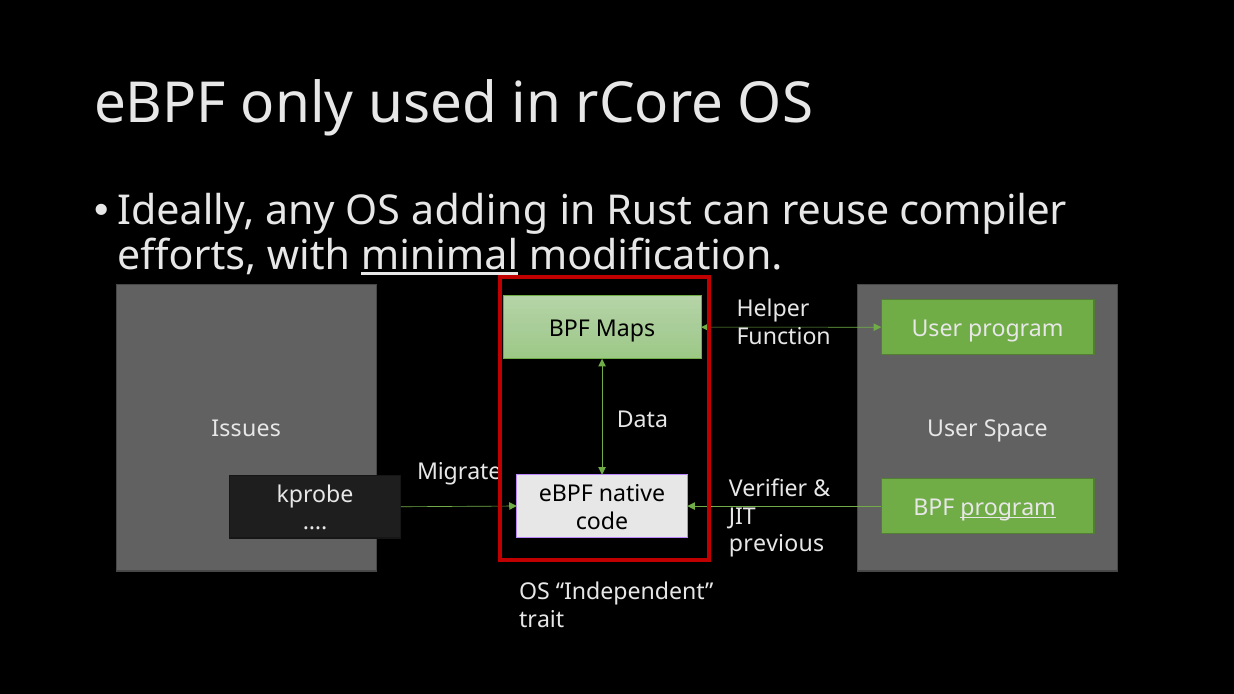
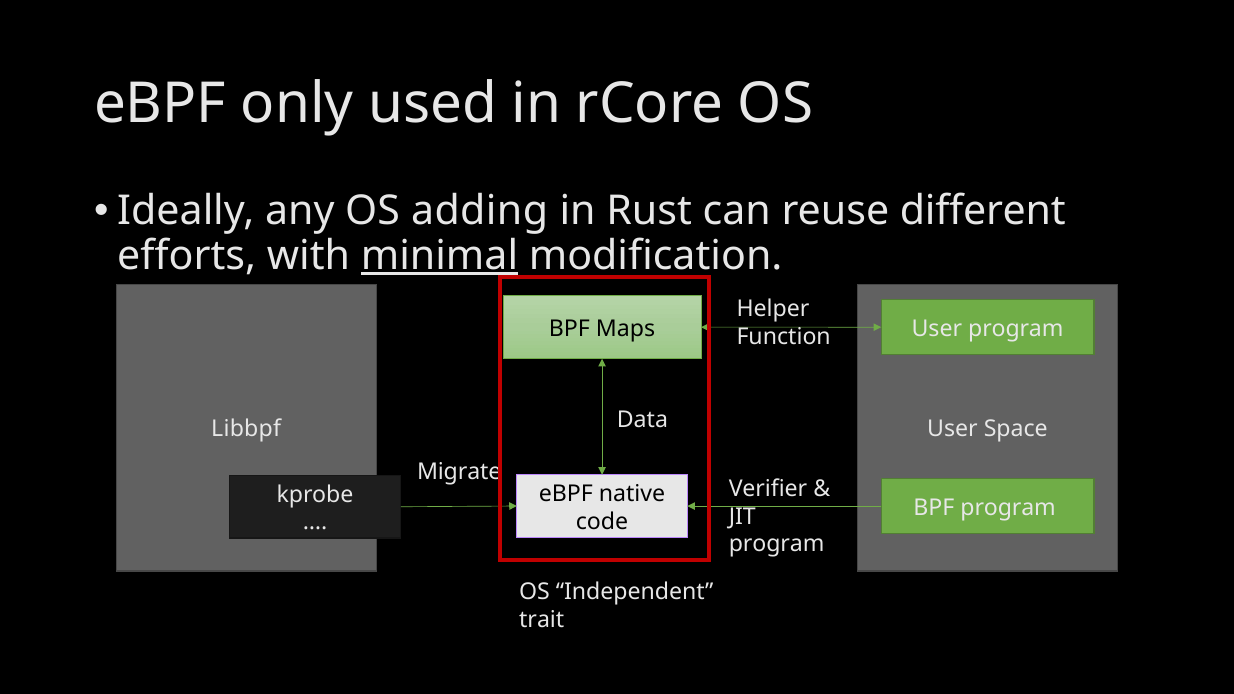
compiler: compiler -> different
Issues: Issues -> Libbpf
program at (1008, 508) underline: present -> none
previous at (776, 544): previous -> program
